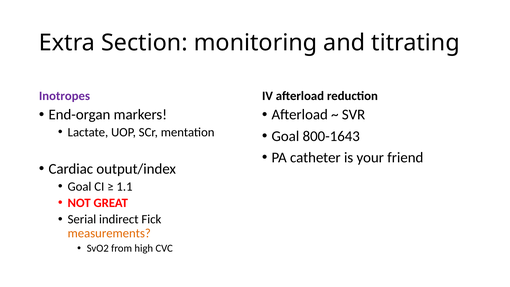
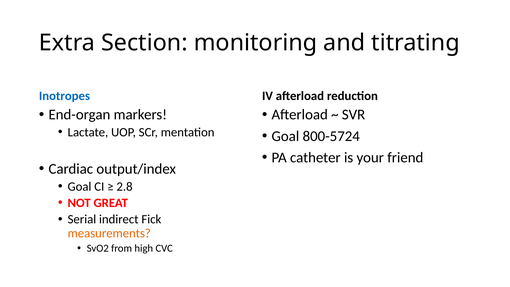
Inotropes colour: purple -> blue
800-1643: 800-1643 -> 800-5724
1.1: 1.1 -> 2.8
